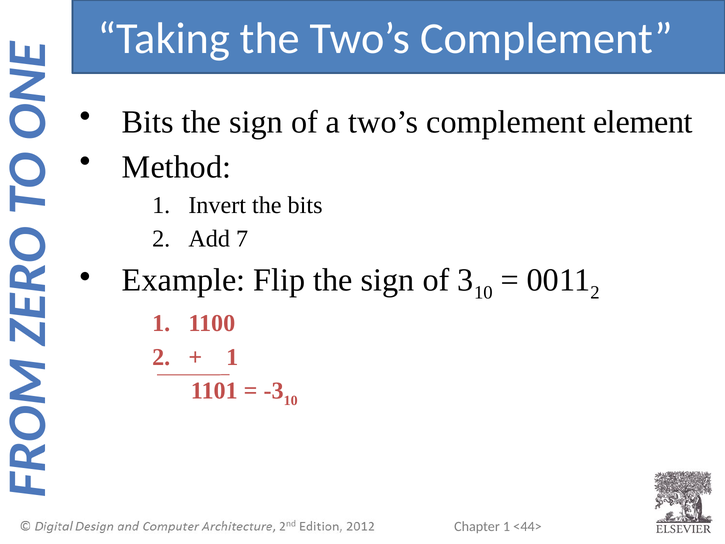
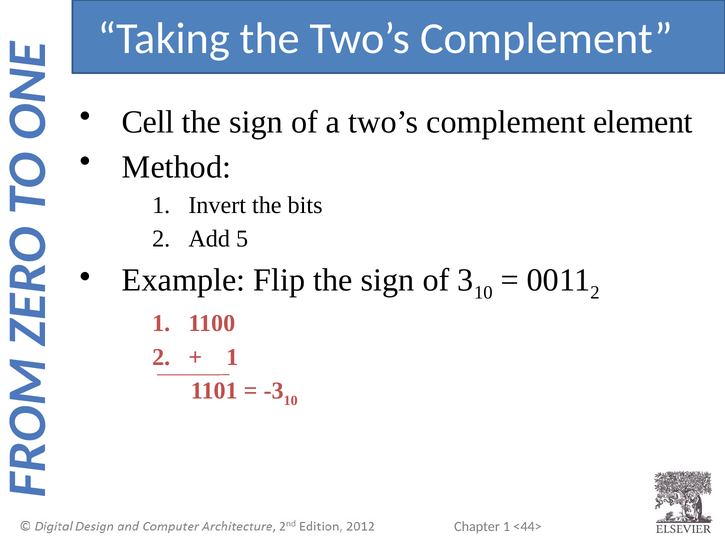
Bits at (148, 122): Bits -> Cell
7: 7 -> 5
